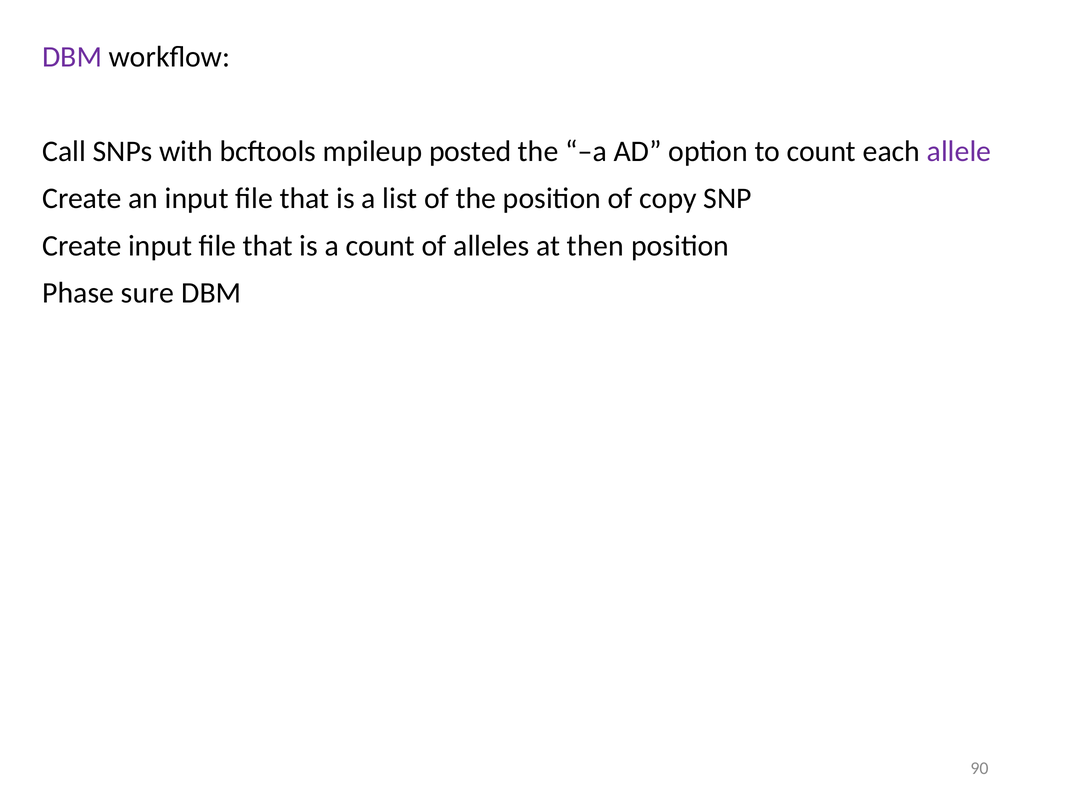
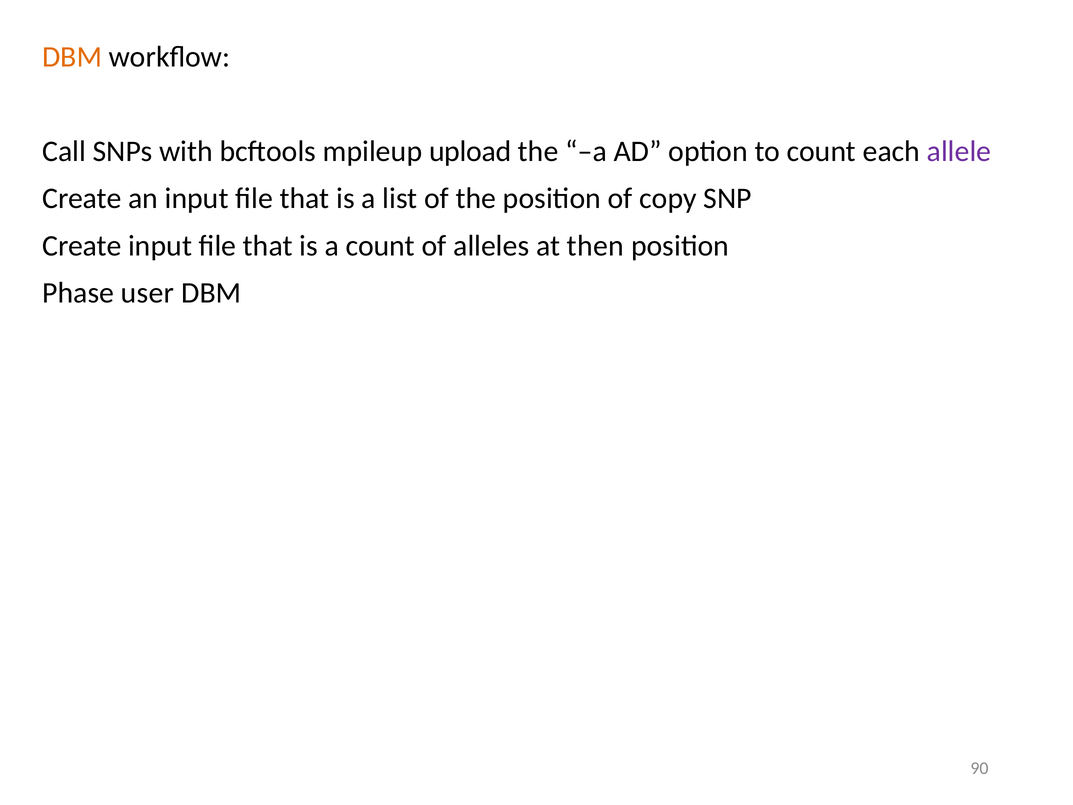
DBM at (72, 57) colour: purple -> orange
posted: posted -> upload
sure: sure -> user
